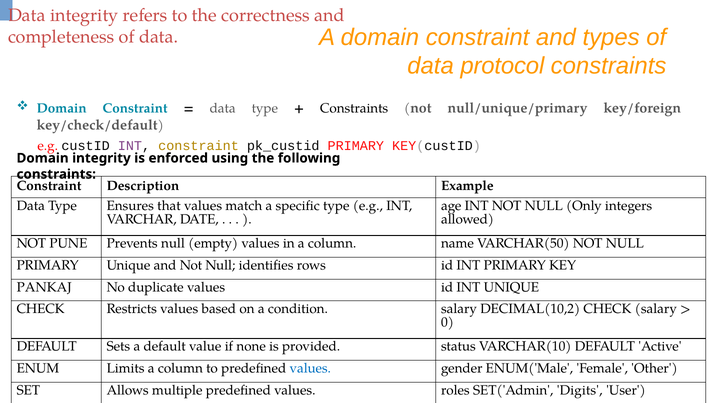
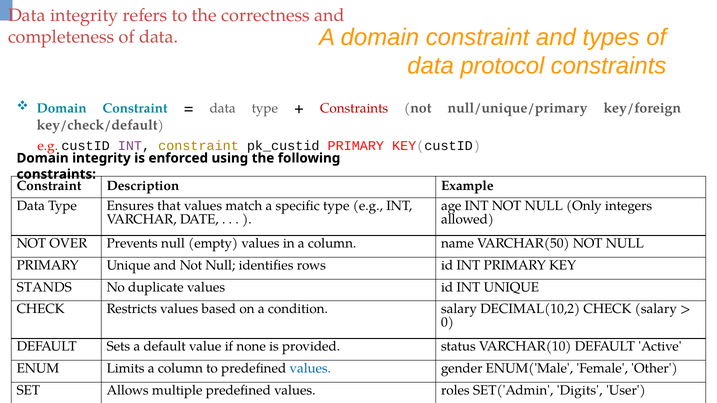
Constraints at (354, 108) colour: black -> red
PUNE: PUNE -> OVER
PANKAJ: PANKAJ -> STANDS
